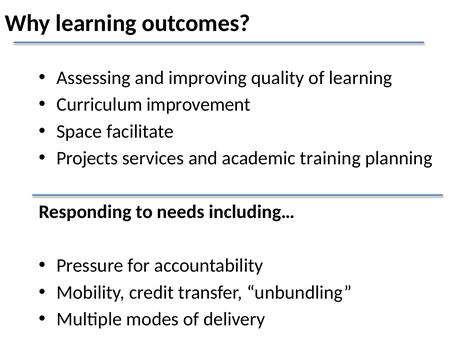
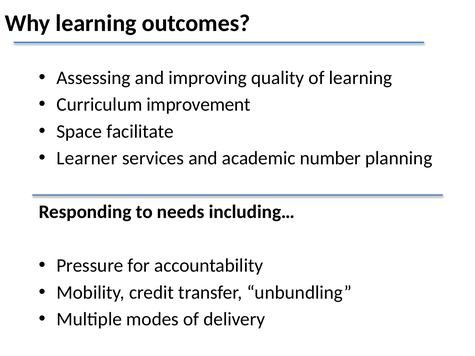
Projects: Projects -> Learner
training: training -> number
